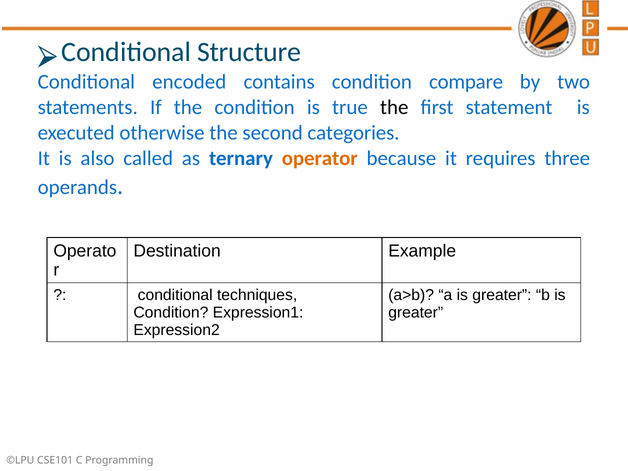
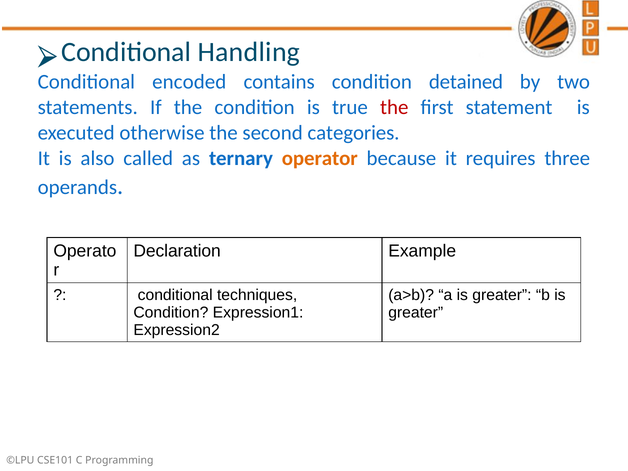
Structure: Structure -> Handling
compare: compare -> detained
the at (394, 107) colour: black -> red
Destination: Destination -> Declaration
